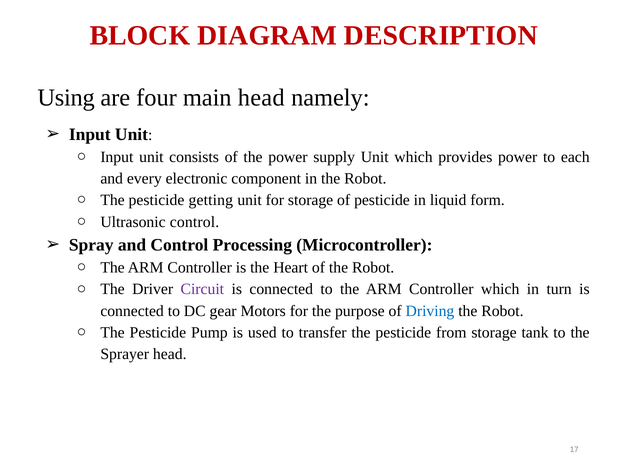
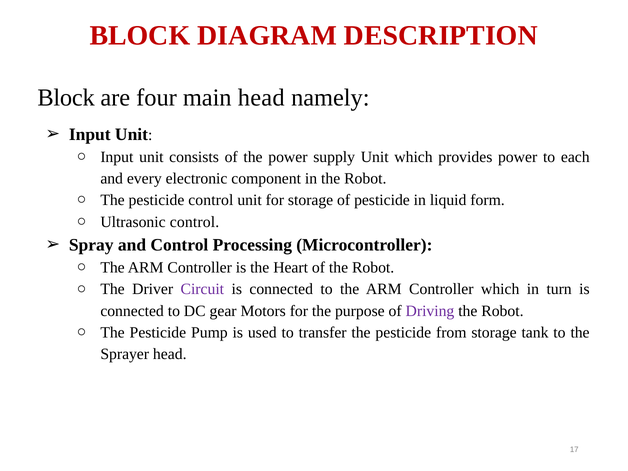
Using at (66, 97): Using -> Block
pesticide getting: getting -> control
Driving colour: blue -> purple
